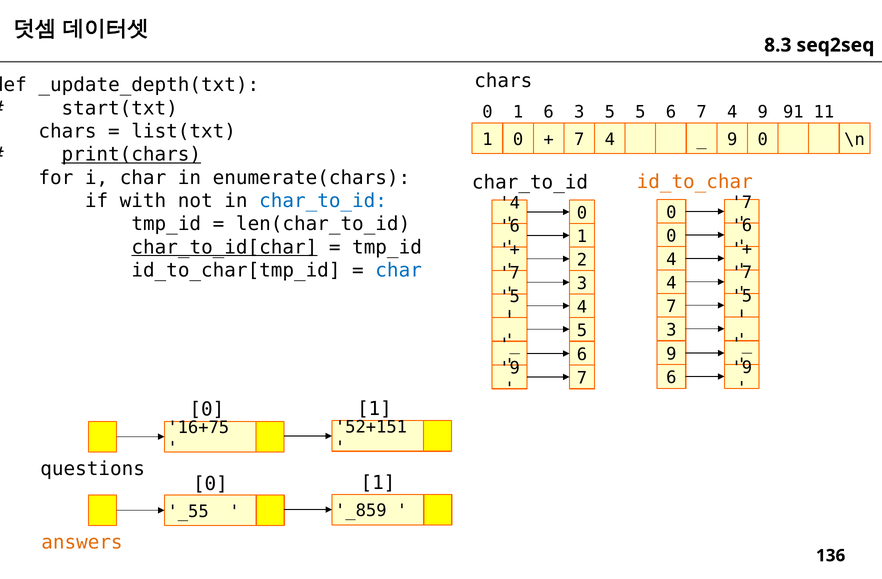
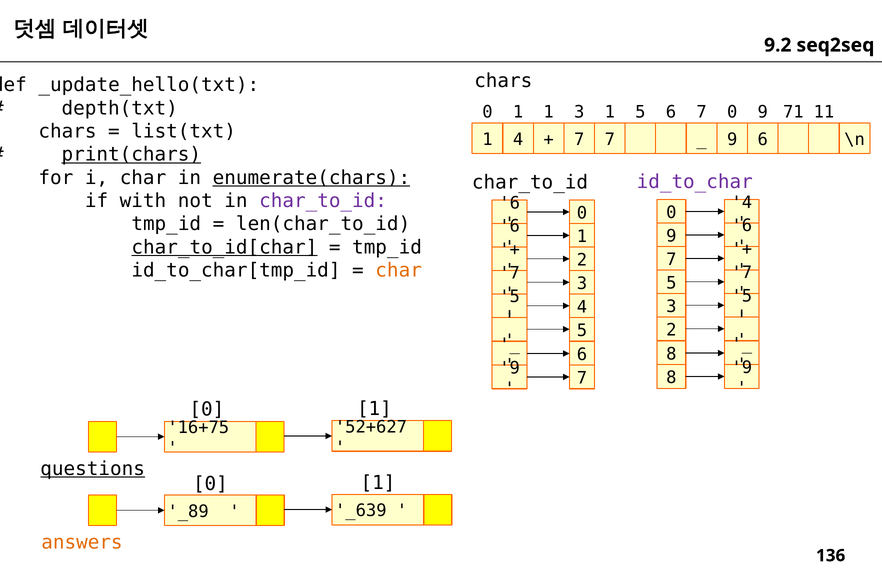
8.3: 8.3 -> 9.2
_update_depth(txt: _update_depth(txt -> _update_hello(txt
start(txt: start(txt -> depth(txt
0 1 6: 6 -> 1
3 5: 5 -> 1
6 7 4: 4 -> 0
91: 91 -> 71
0 at (518, 139): 0 -> 4
4 at (610, 139): 4 -> 7
0 at (763, 139): 0 -> 6
enumerate(chars underline: none -> present
id_to_char colour: orange -> purple
char_to_id at (323, 201) colour: blue -> purple
7 at (742, 202): 7 -> 4
4 at (510, 203): 4 -> 6
0 at (671, 236): 0 -> 9
2 4: 4 -> 7
char at (399, 270) colour: blue -> orange
4 at (671, 283): 4 -> 5
7 at (671, 307): 7 -> 3
5 3: 3 -> 2
9 at (671, 354): 9 -> 8
7 6: 6 -> 8
52+151: 52+151 -> 52+627
questions underline: none -> present
_859: _859 -> _639
_55: _55 -> _89
